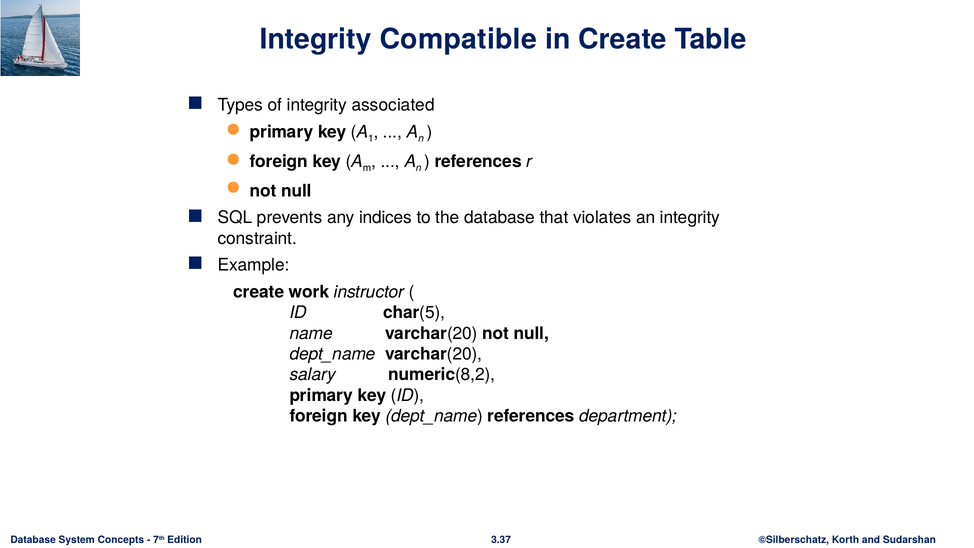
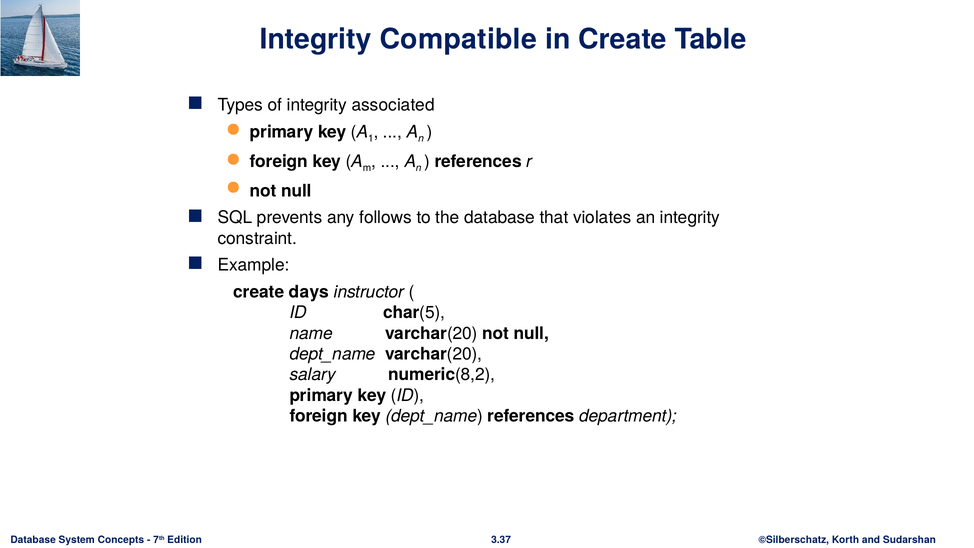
indices: indices -> follows
work: work -> days
